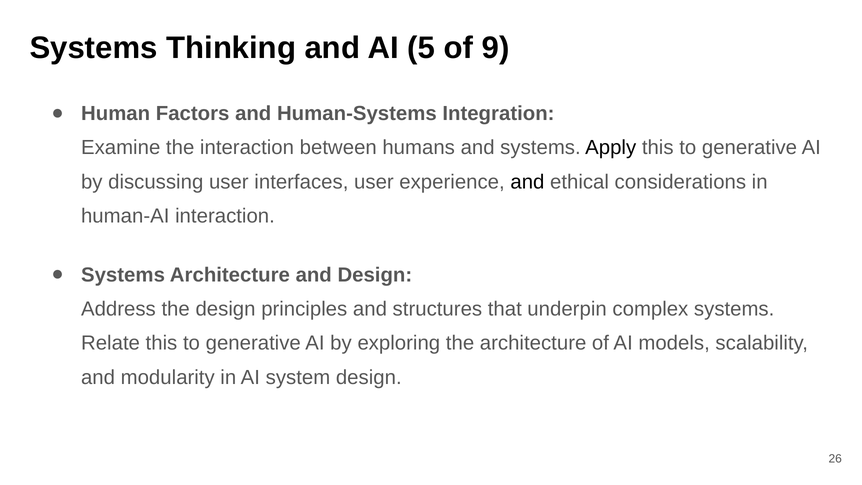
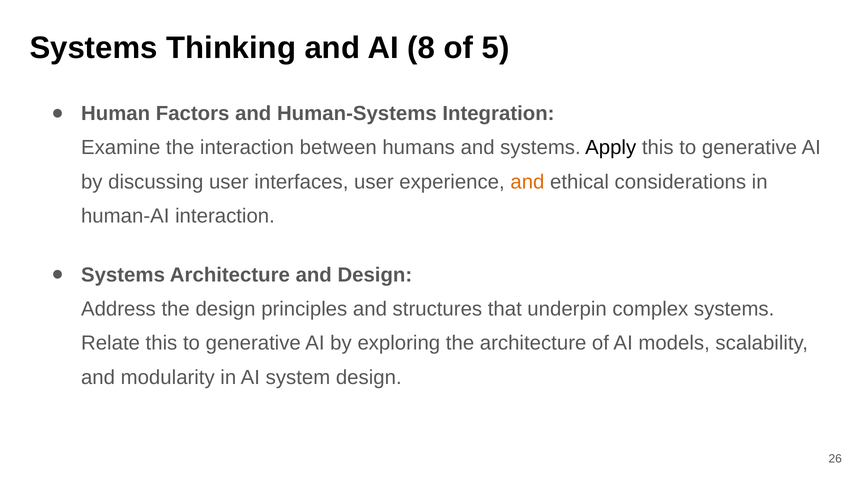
5: 5 -> 8
9: 9 -> 5
and at (527, 182) colour: black -> orange
